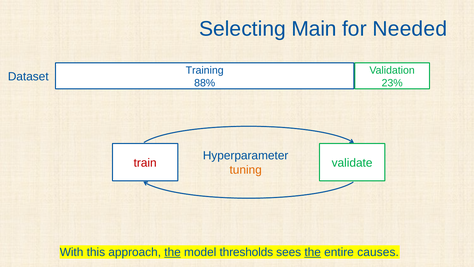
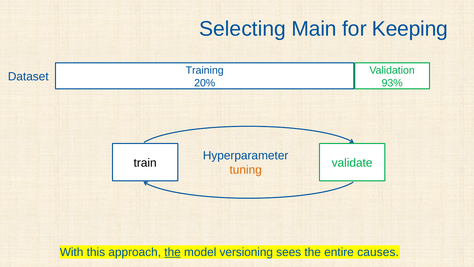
Needed: Needed -> Keeping
88%: 88% -> 20%
23%: 23% -> 93%
train colour: red -> black
thresholds: thresholds -> versioning
the at (313, 252) underline: present -> none
